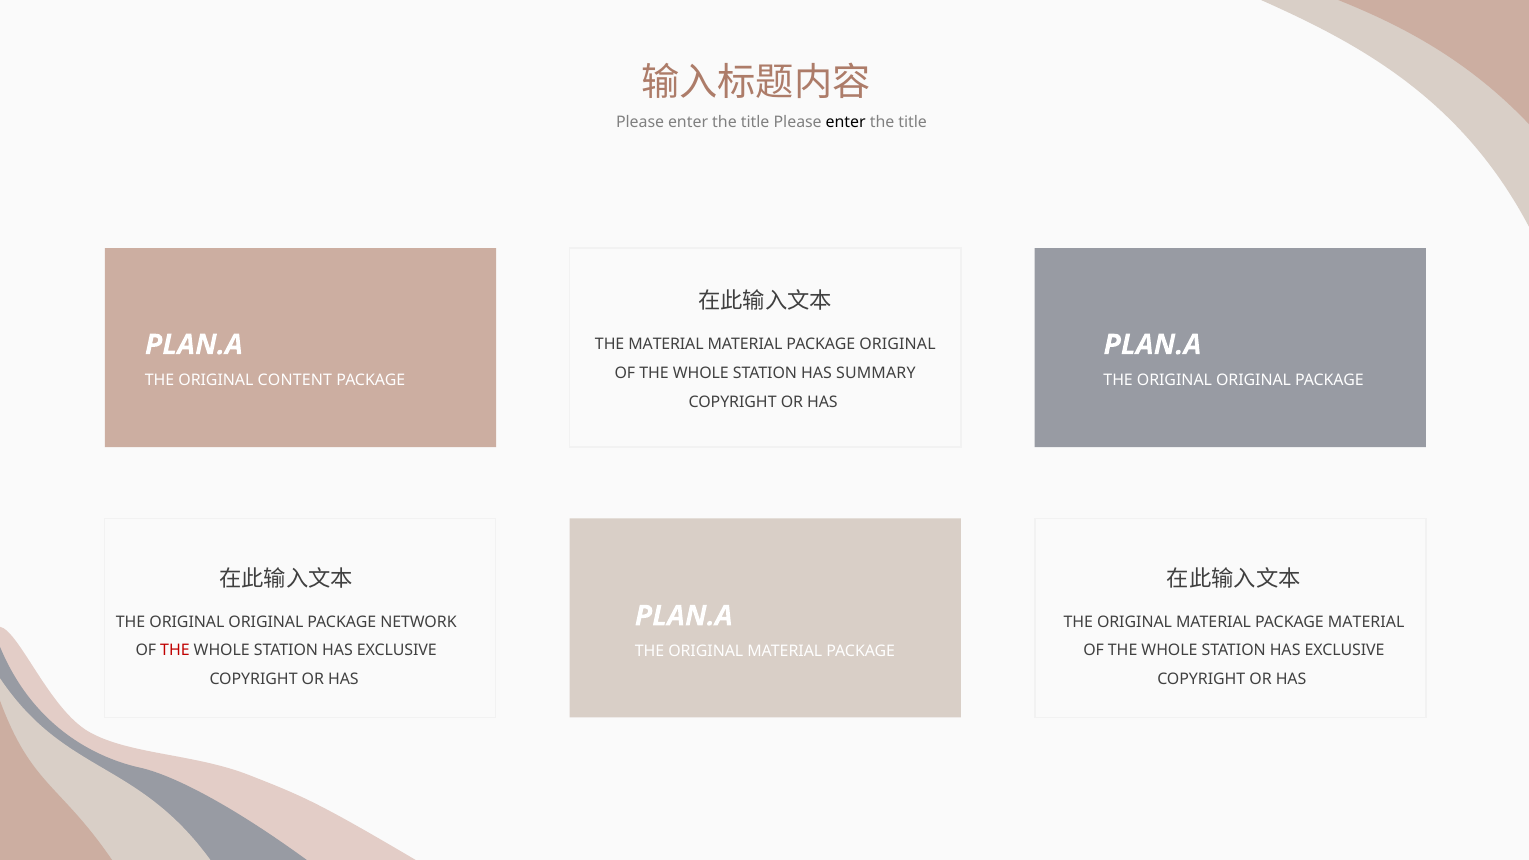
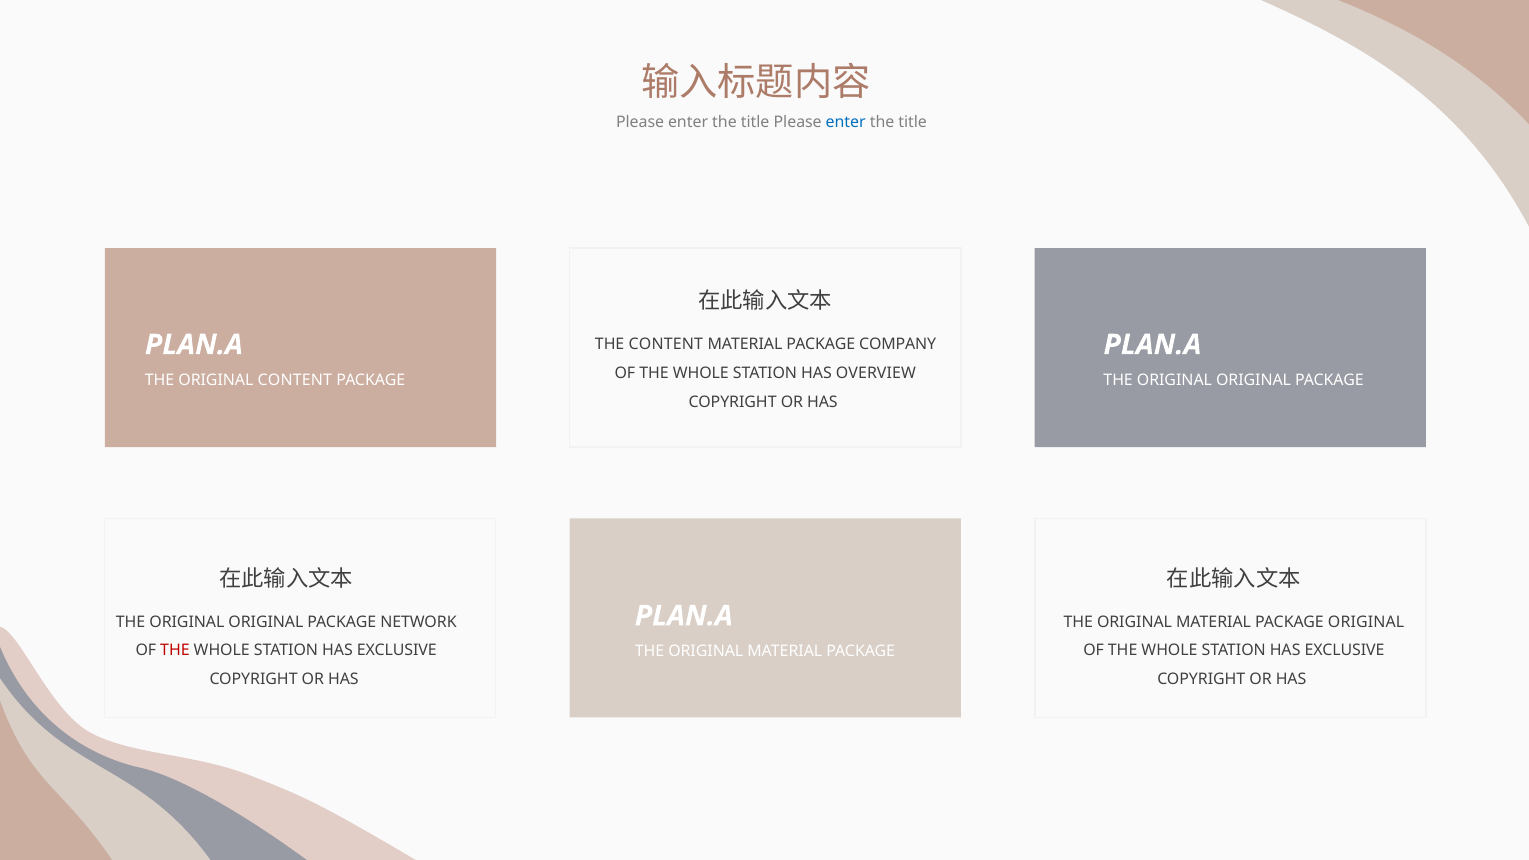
enter at (846, 122) colour: black -> blue
THE MATERIAL: MATERIAL -> CONTENT
PACKAGE ORIGINAL: ORIGINAL -> COMPANY
SUMMARY: SUMMARY -> OVERVIEW
PACKAGE MATERIAL: MATERIAL -> ORIGINAL
